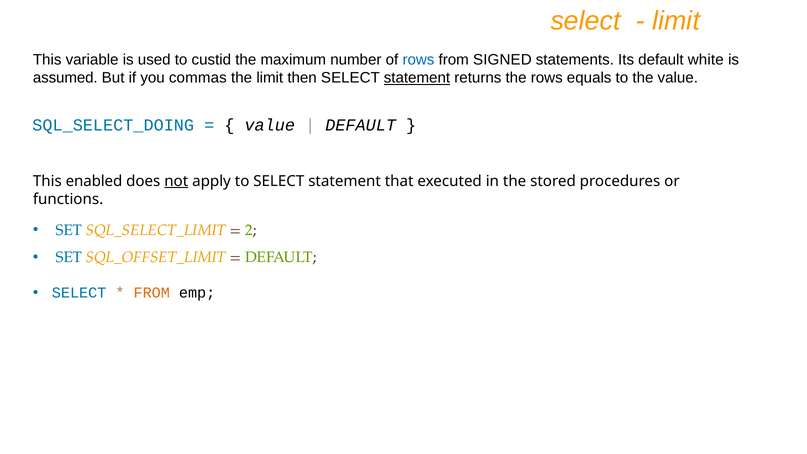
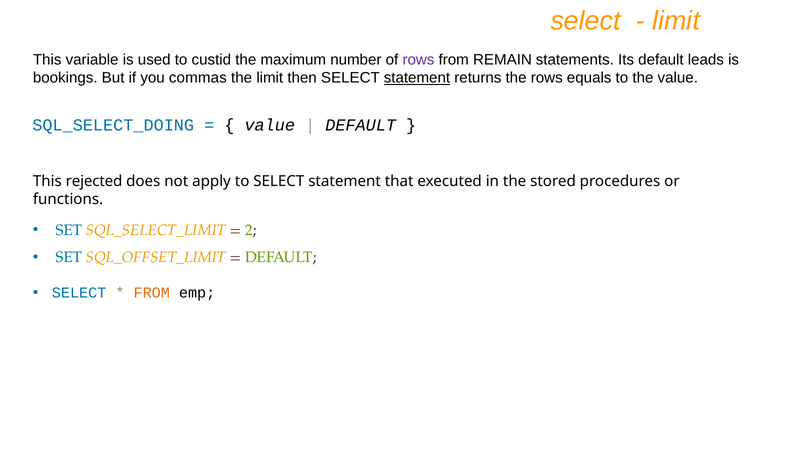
rows at (418, 60) colour: blue -> purple
SIGNED: SIGNED -> REMAIN
white: white -> leads
assumed: assumed -> bookings
enabled: enabled -> rejected
not underline: present -> none
